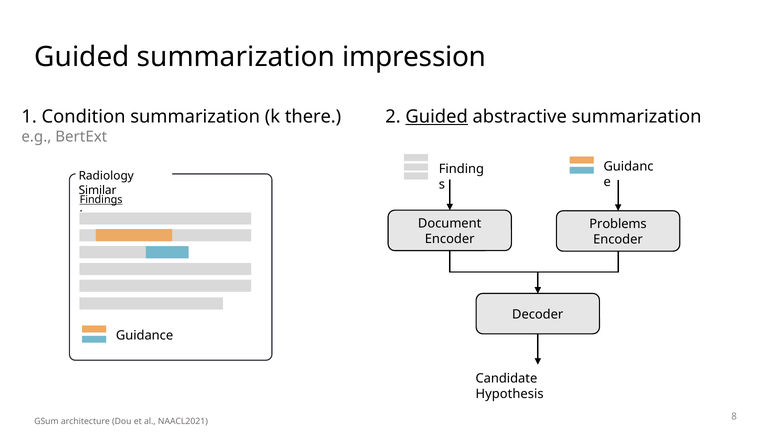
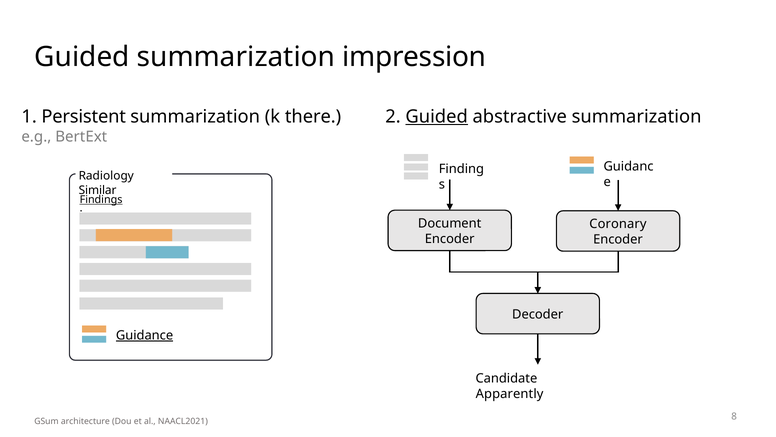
Condition: Condition -> Persistent
Problems: Problems -> Coronary
Guidance underline: none -> present
Hypothesis: Hypothesis -> Apparently
